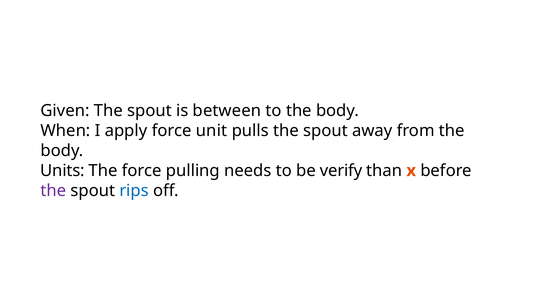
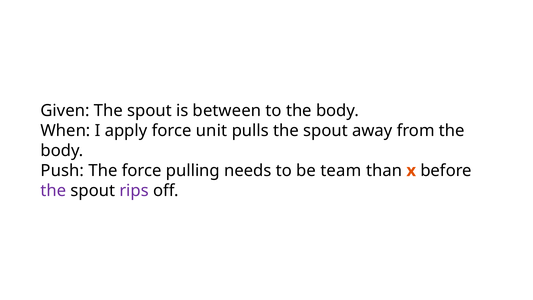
Units: Units -> Push
verify: verify -> team
rips colour: blue -> purple
